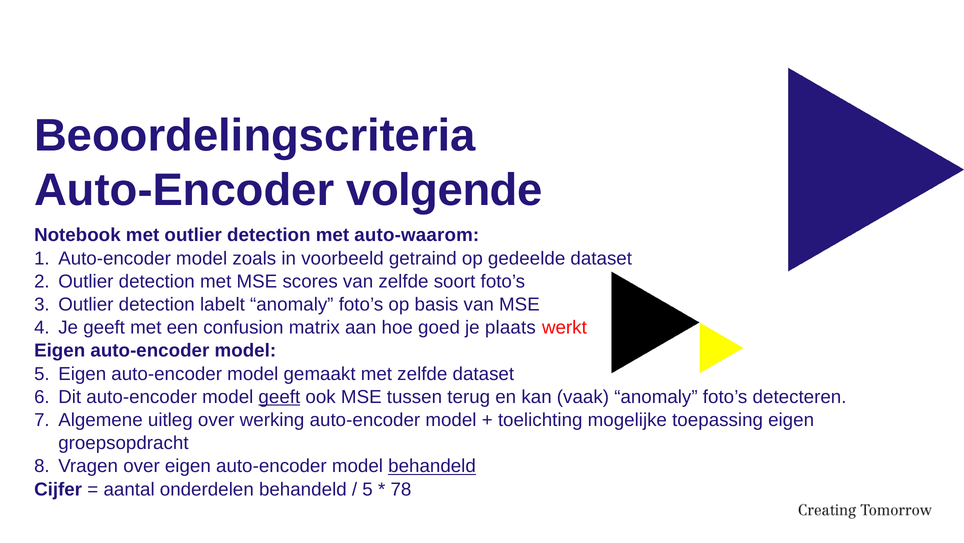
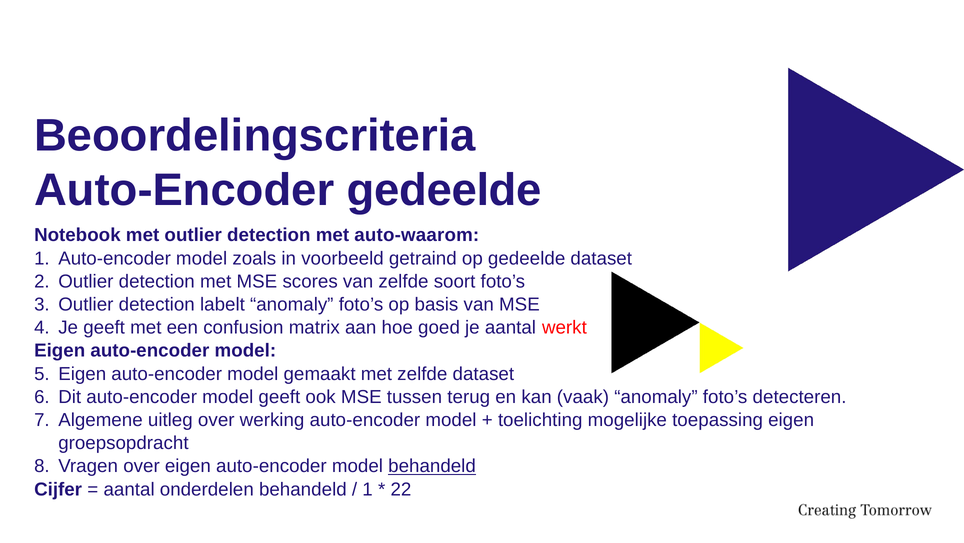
Auto-Encoder volgende: volgende -> gedeelde
je plaats: plaats -> aantal
geeft at (279, 396) underline: present -> none
5 at (368, 489): 5 -> 1
78: 78 -> 22
